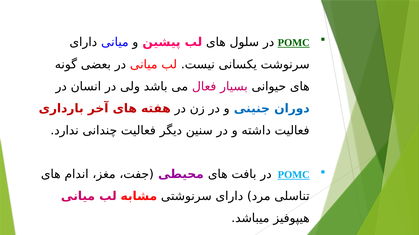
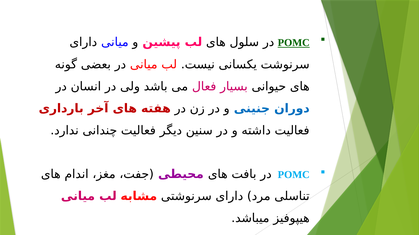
POMC at (294, 175) underline: present -> none
